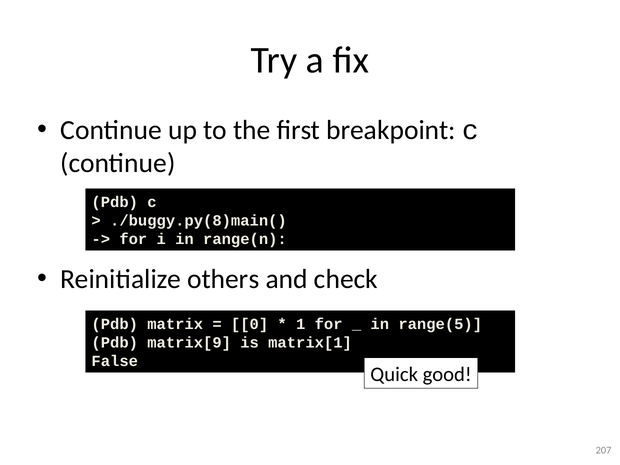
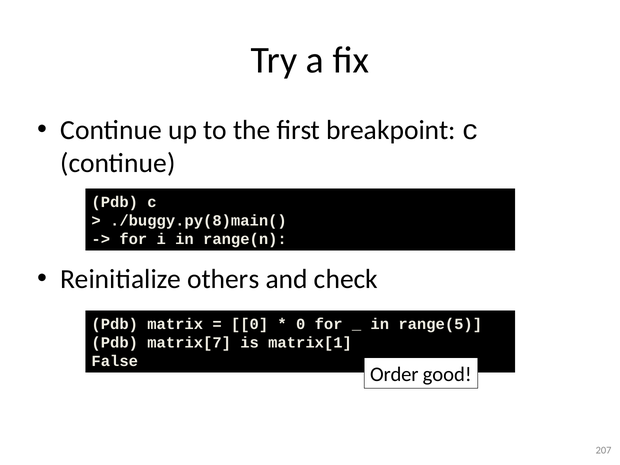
1 at (301, 324): 1 -> 0
matrix[9: matrix[9 -> matrix[7
Quick: Quick -> Order
